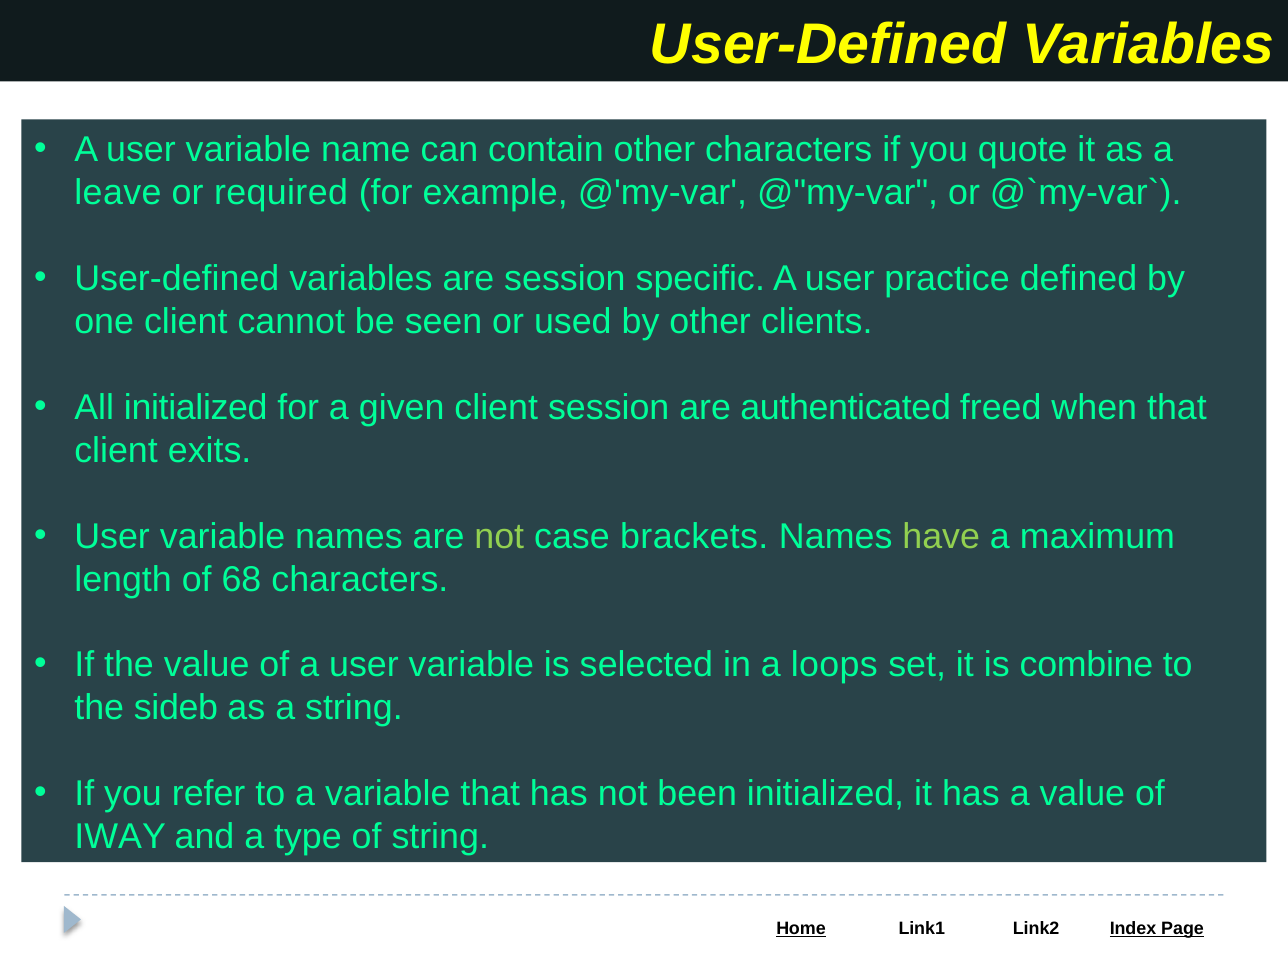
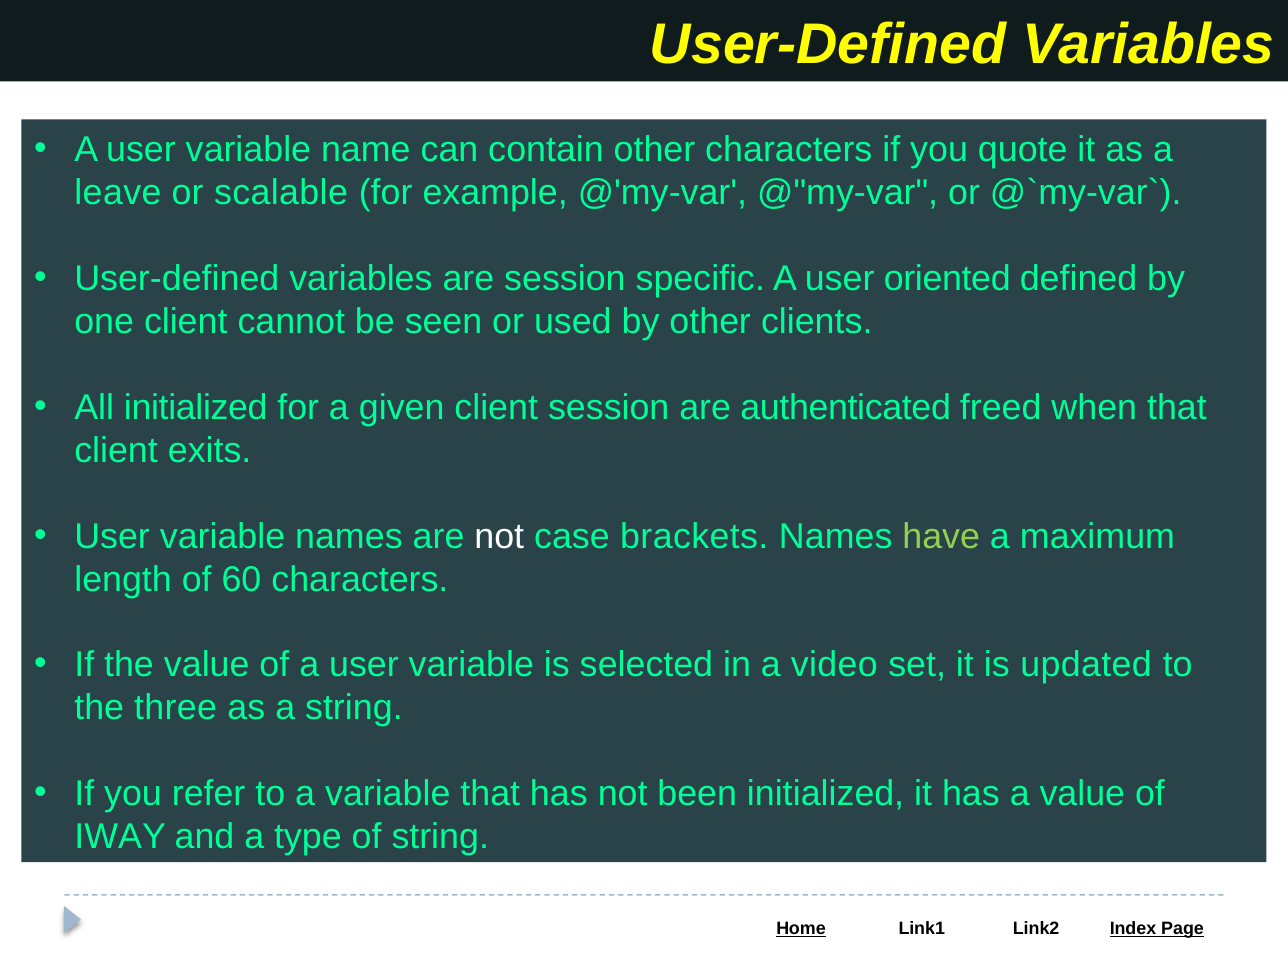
required: required -> scalable
practice: practice -> oriented
not at (499, 536) colour: light green -> white
68: 68 -> 60
loops: loops -> video
combine: combine -> updated
sideb: sideb -> three
